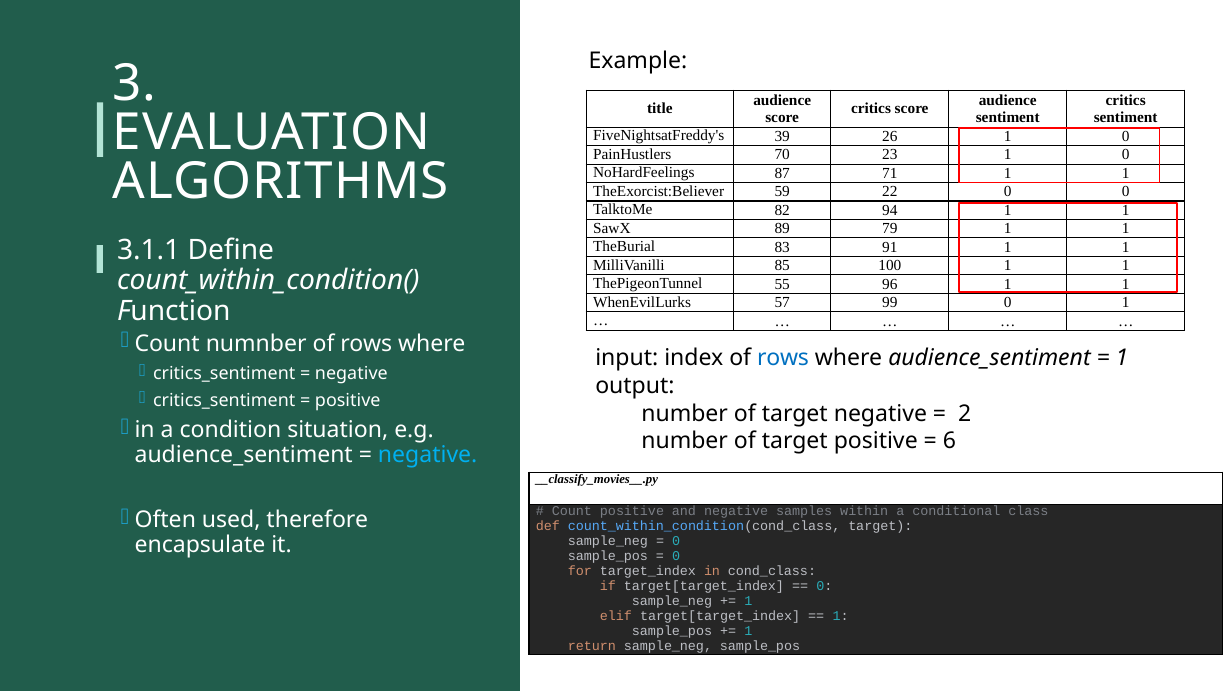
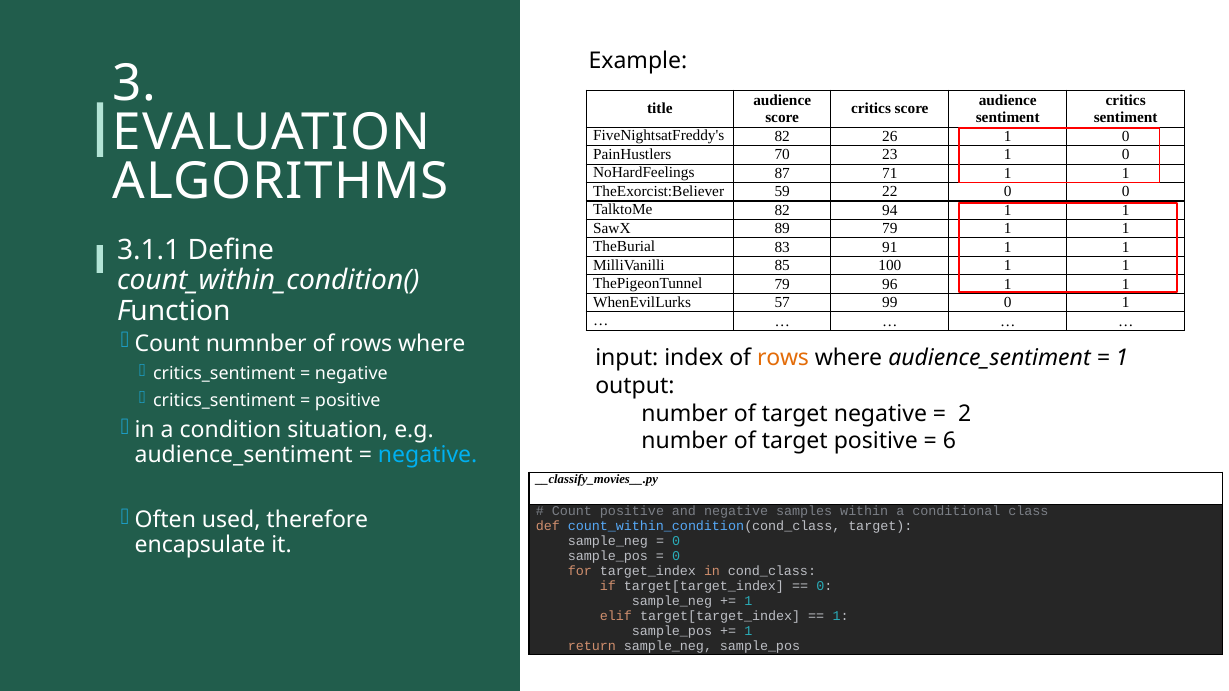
FiveNightsatFreddy's 39: 39 -> 82
ThePigeonTunnel 55: 55 -> 79
rows at (783, 359) colour: blue -> orange
